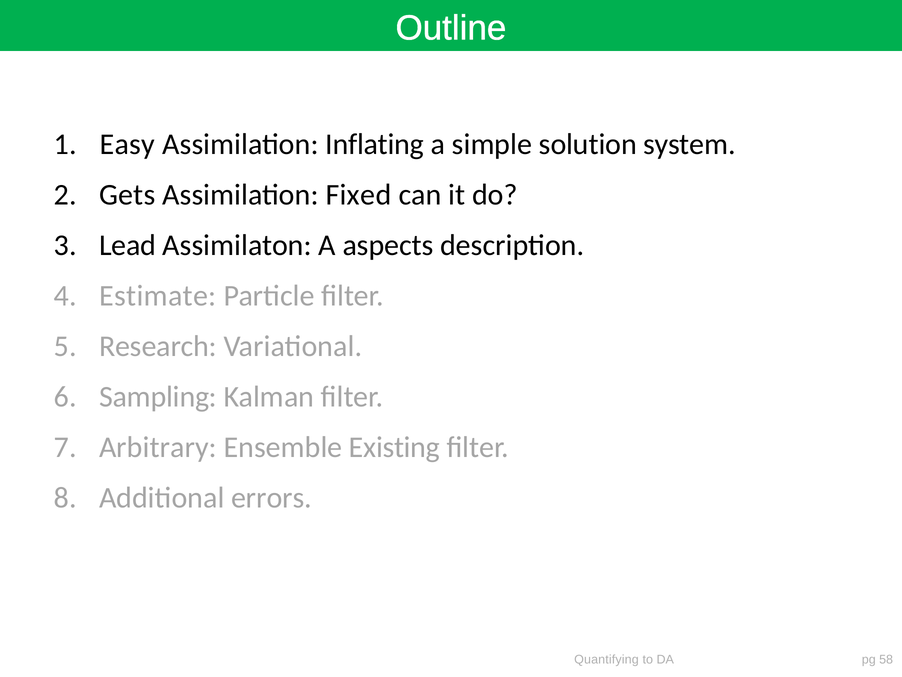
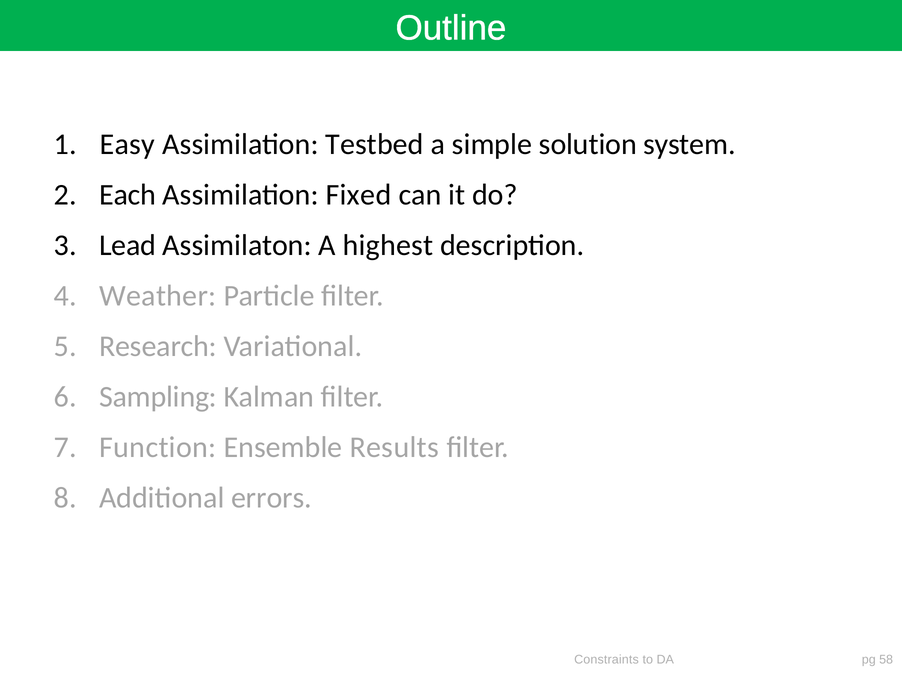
Inflating: Inflating -> Testbed
Gets: Gets -> Each
aspects: aspects -> highest
Estimate: Estimate -> Weather
Arbitrary: Arbitrary -> Function
Existing: Existing -> Results
Quantifying: Quantifying -> Constraints
